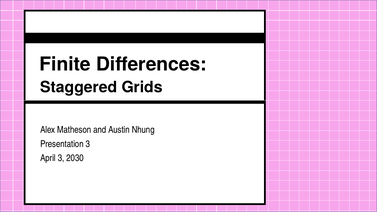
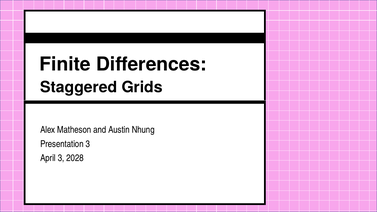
2030: 2030 -> 2028
